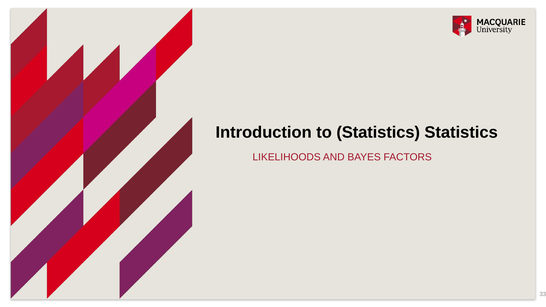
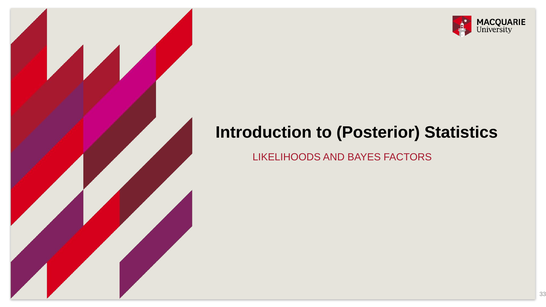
to Statistics: Statistics -> Posterior
